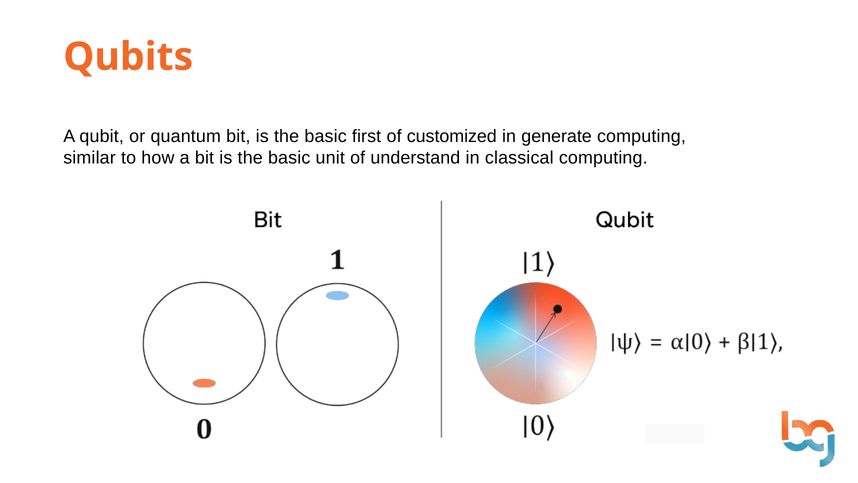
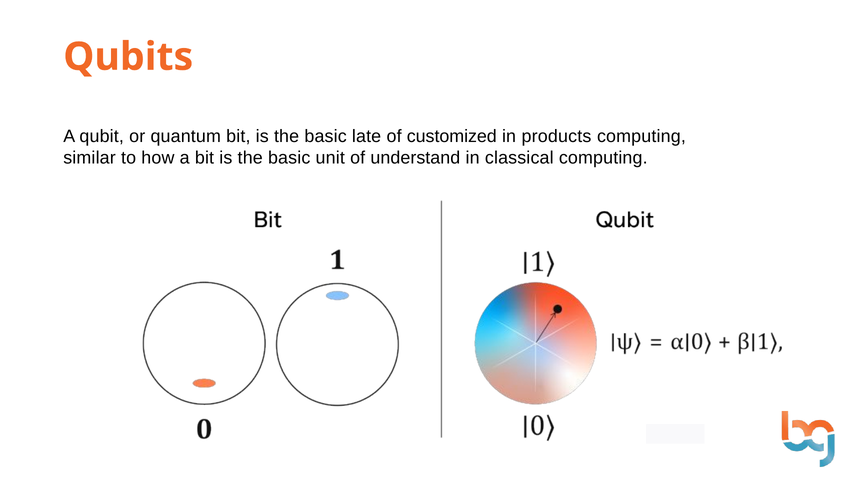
first: first -> late
generate: generate -> products
